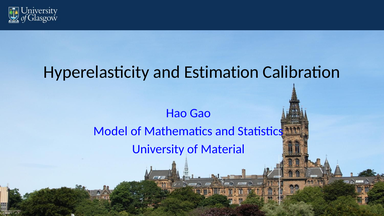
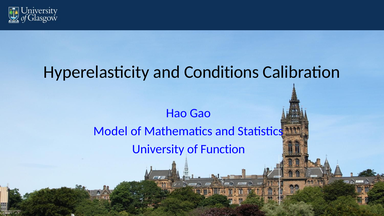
Estimation: Estimation -> Conditions
Material: Material -> Function
